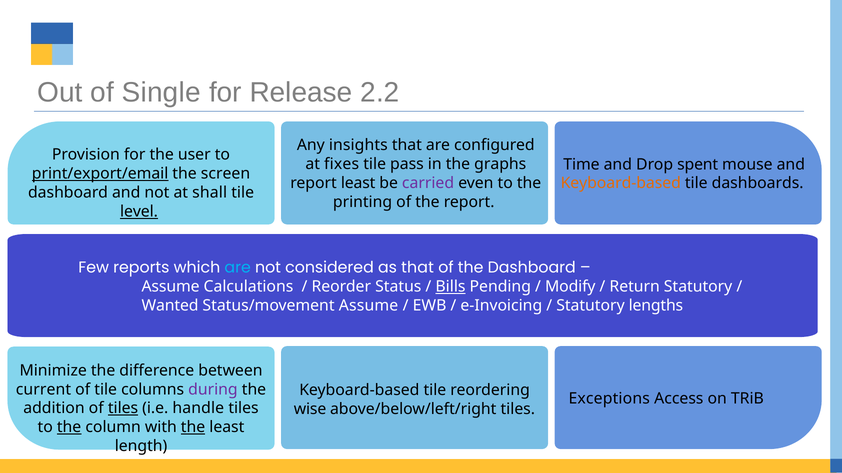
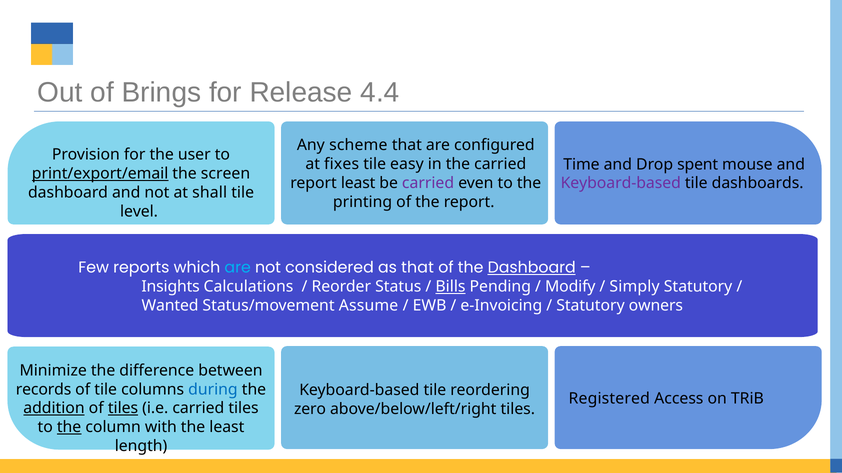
Single: Single -> Brings
2.2: 2.2 -> 4.4
insights: insights -> scheme
pass: pass -> easy
the graphs: graphs -> carried
Keyboard-based at (621, 183) colour: orange -> purple
level underline: present -> none
Dashboard at (532, 268) underline: none -> present
Assume at (171, 287): Assume -> Insights
Return: Return -> Simply
lengths: lengths -> owners
current: current -> records
during colour: purple -> blue
Exceptions: Exceptions -> Registered
addition underline: none -> present
i.e handle: handle -> carried
wise: wise -> zero
the at (193, 428) underline: present -> none
